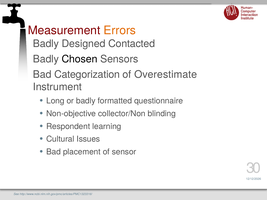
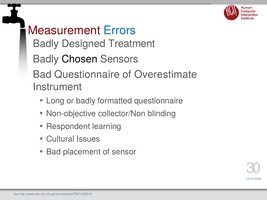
Errors colour: orange -> blue
Contacted: Contacted -> Treatment
Bad Categorization: Categorization -> Questionnaire
